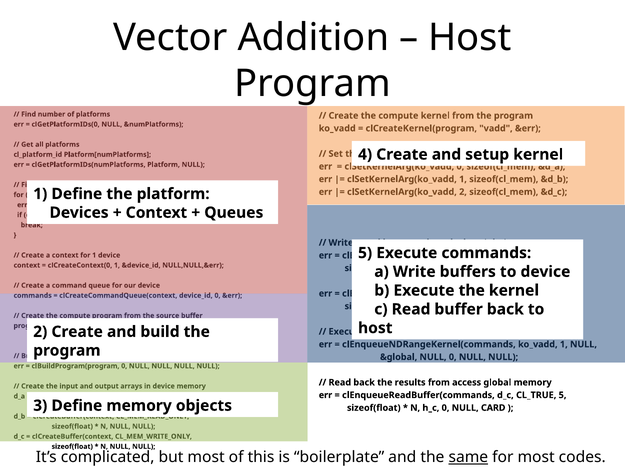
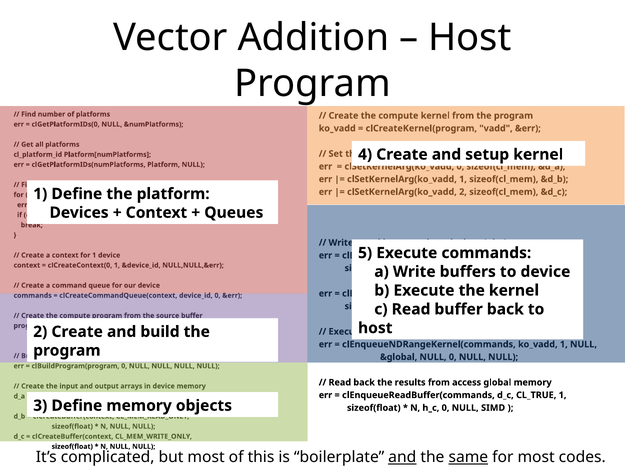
CL_TRUE 5: 5 -> 1
CARD: CARD -> SIMD
and at (402, 457) underline: none -> present
